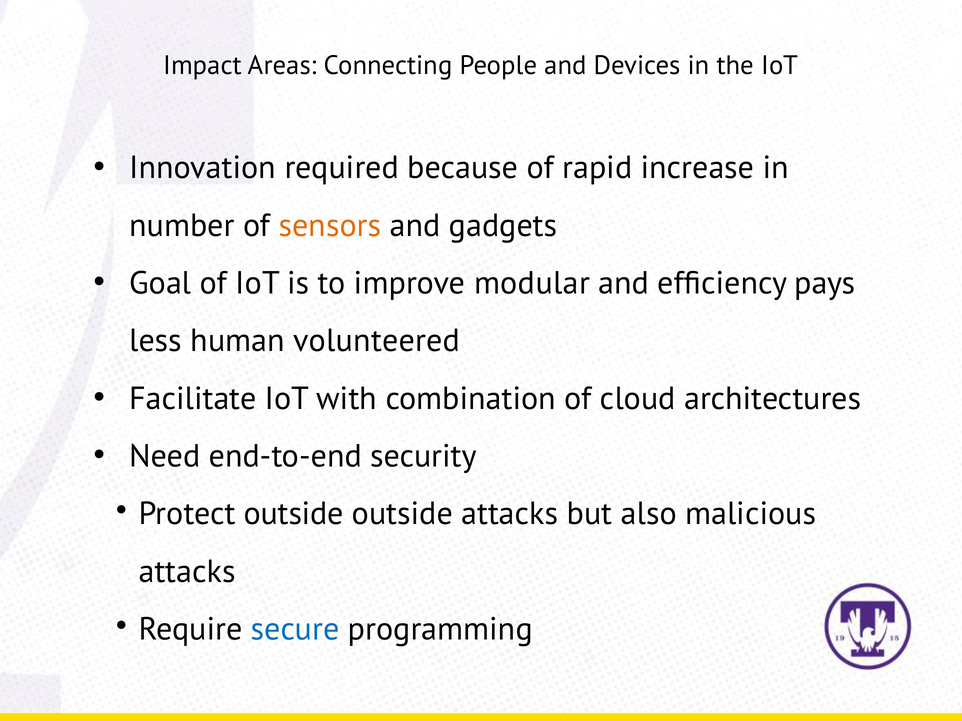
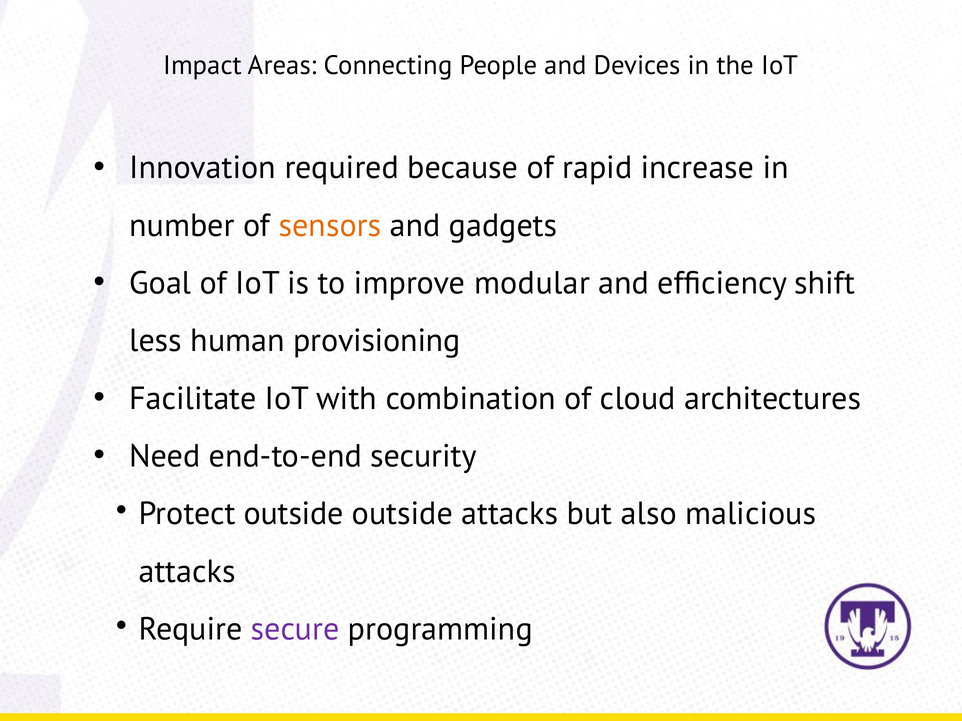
pays: pays -> shift
volunteered: volunteered -> provisioning
secure colour: blue -> purple
